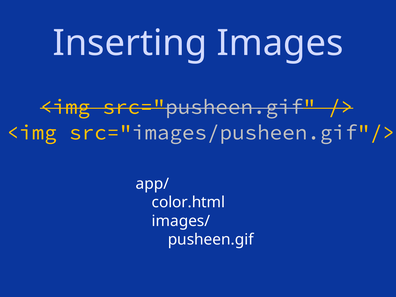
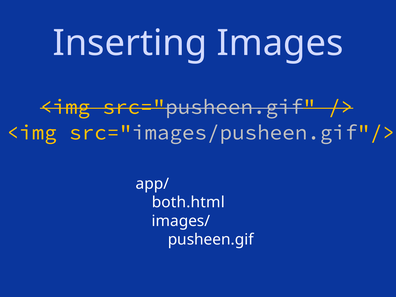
color.html: color.html -> both.html
